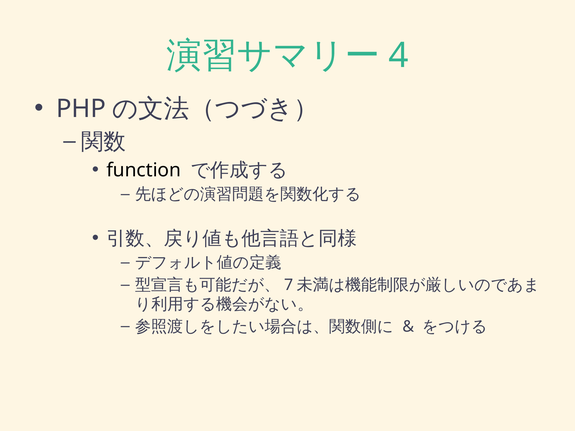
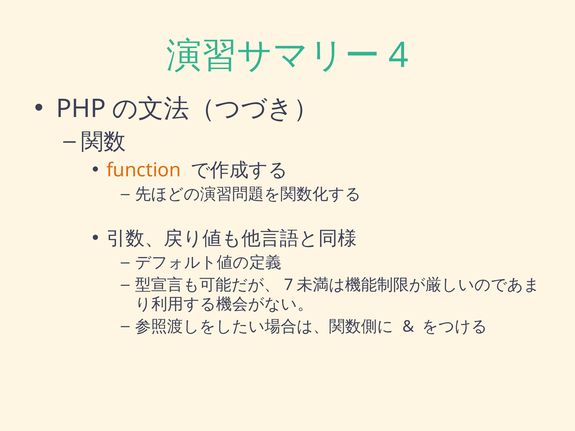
function colour: black -> orange
